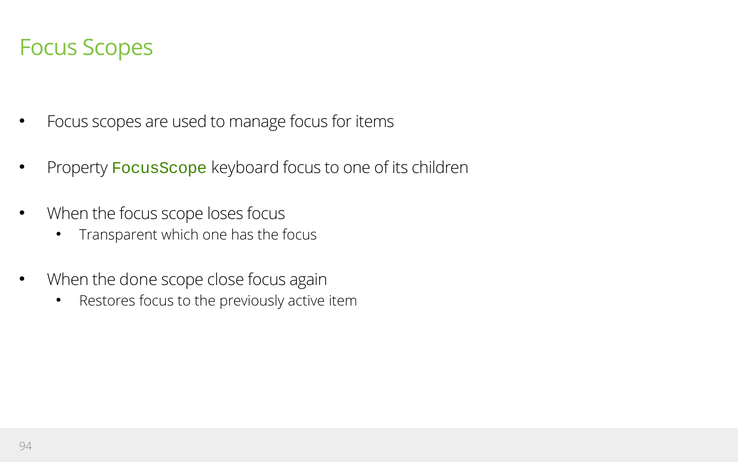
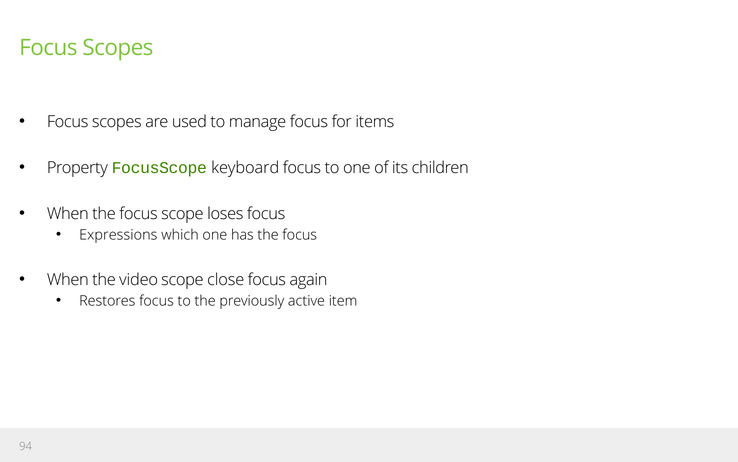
Transparent: Transparent -> Expressions
done: done -> video
